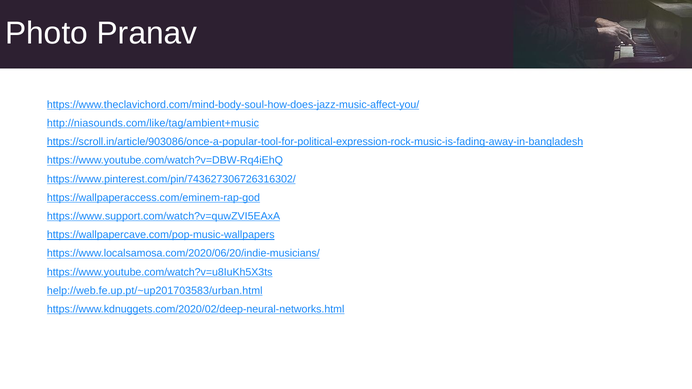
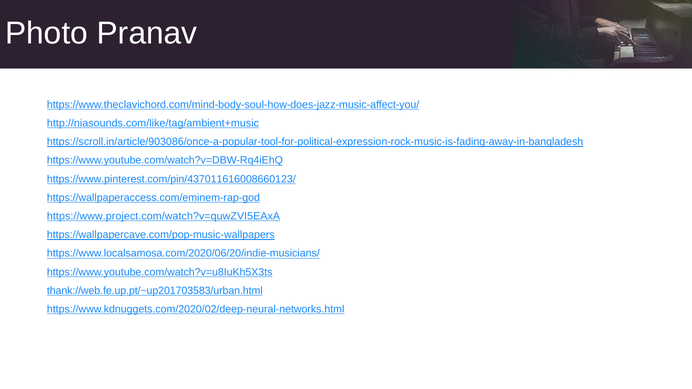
https://www.pinterest.com/pin/743627306726316302/: https://www.pinterest.com/pin/743627306726316302/ -> https://www.pinterest.com/pin/437011616008660123/
https://www.support.com/watch?v=quwZVI5EAxA: https://www.support.com/watch?v=quwZVI5EAxA -> https://www.project.com/watch?v=quwZVI5EAxA
help://web.fe.up.pt/~up201703583/urban.html: help://web.fe.up.pt/~up201703583/urban.html -> thank://web.fe.up.pt/~up201703583/urban.html
